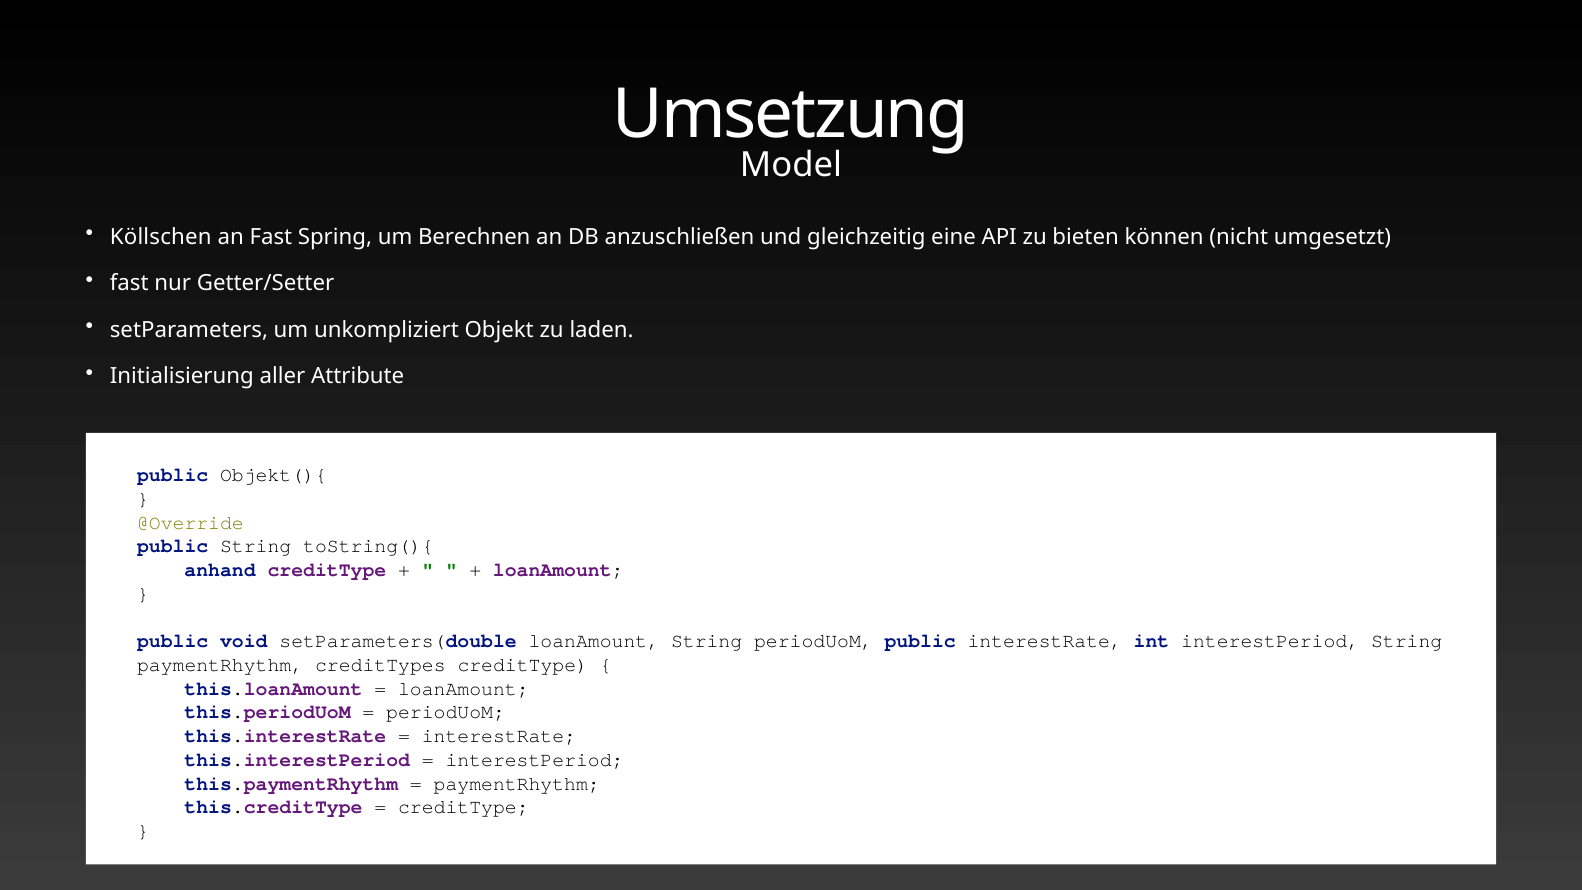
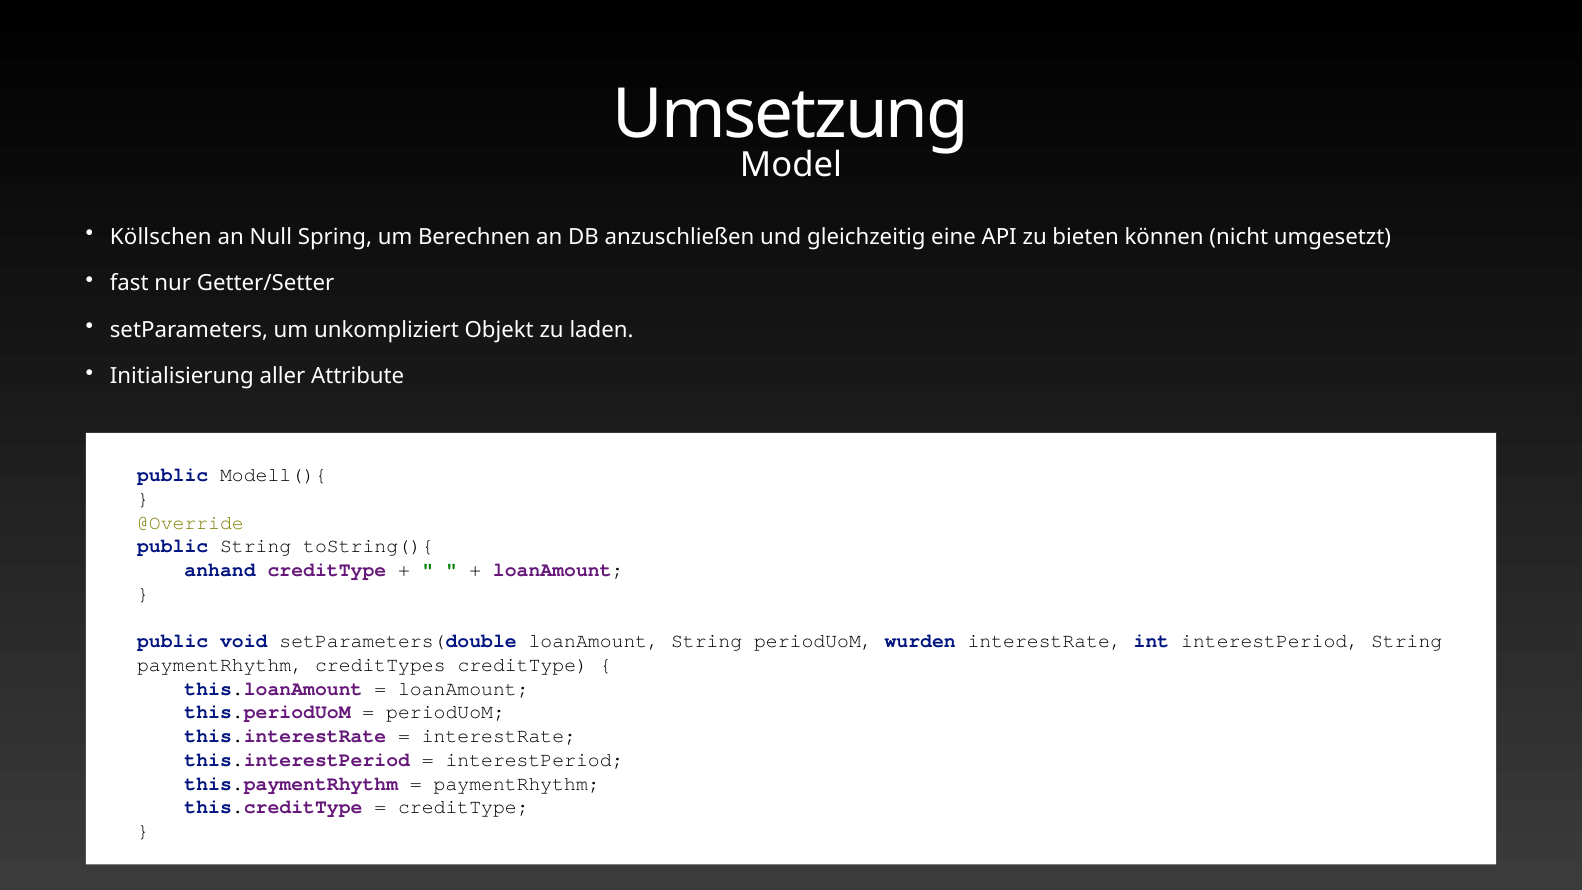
an Fast: Fast -> Null
Objekt(){: Objekt(){ -> Modell(){
periodUoM public: public -> wurden
